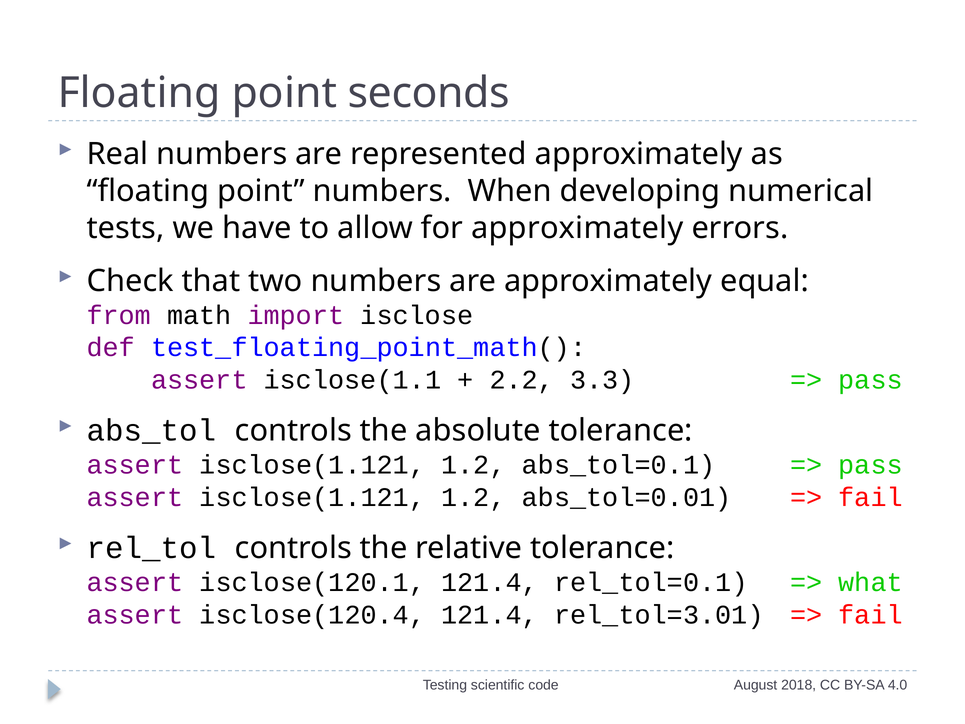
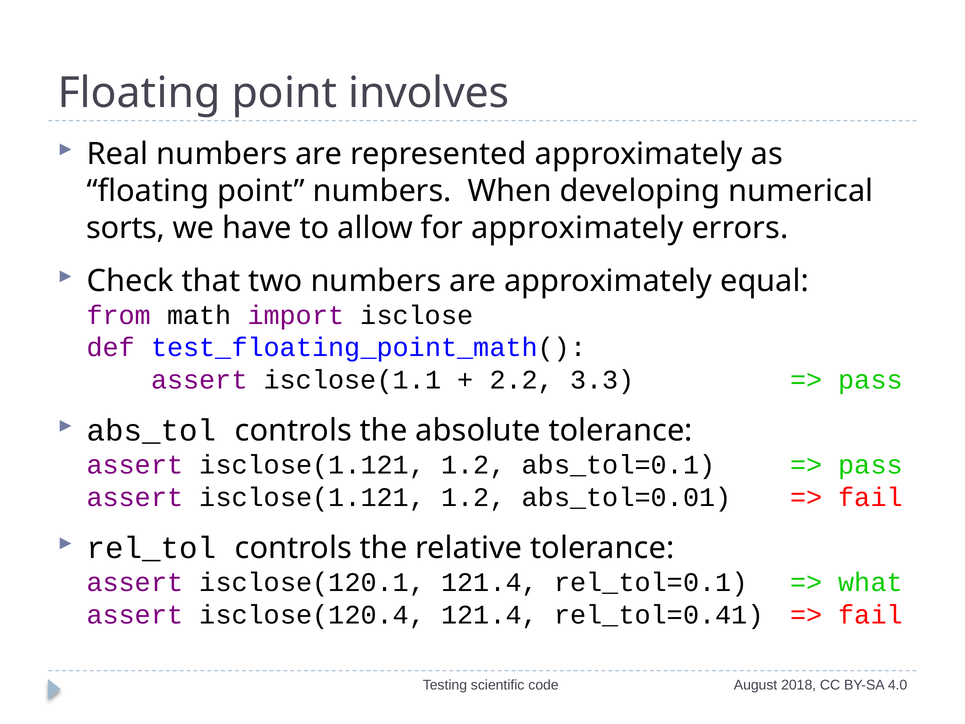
seconds: seconds -> involves
tests: tests -> sorts
rel_tol=3.01: rel_tol=3.01 -> rel_tol=0.41
